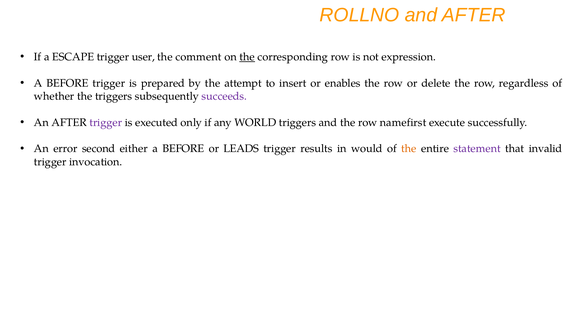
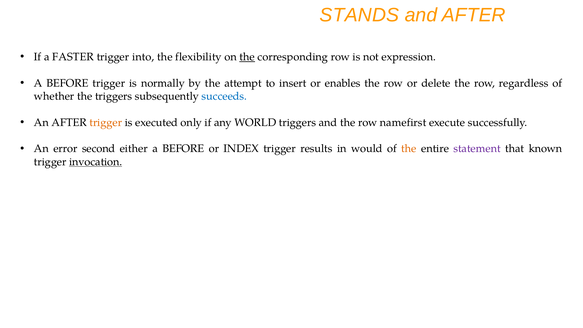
ROLLNO: ROLLNO -> STANDS
ESCAPE: ESCAPE -> FASTER
user: user -> into
comment: comment -> flexibility
prepared: prepared -> normally
succeeds colour: purple -> blue
trigger at (106, 122) colour: purple -> orange
LEADS: LEADS -> INDEX
invalid: invalid -> known
invocation underline: none -> present
